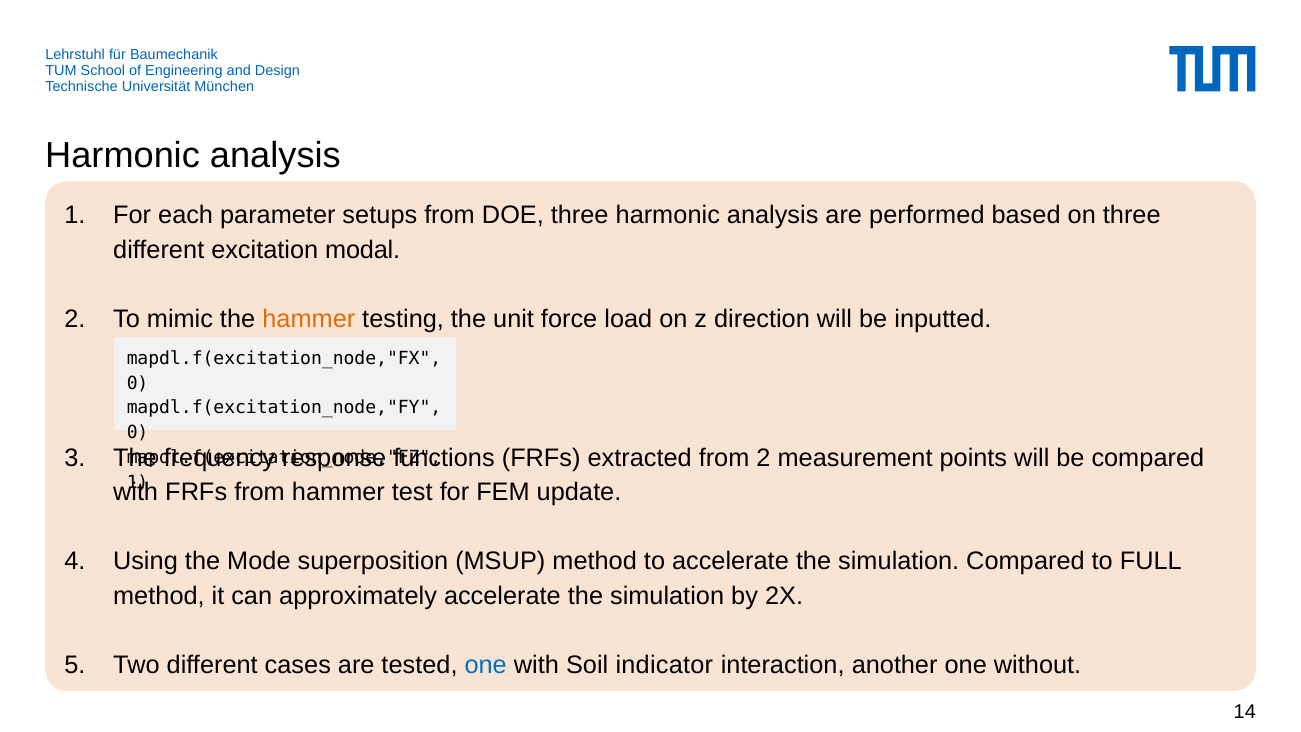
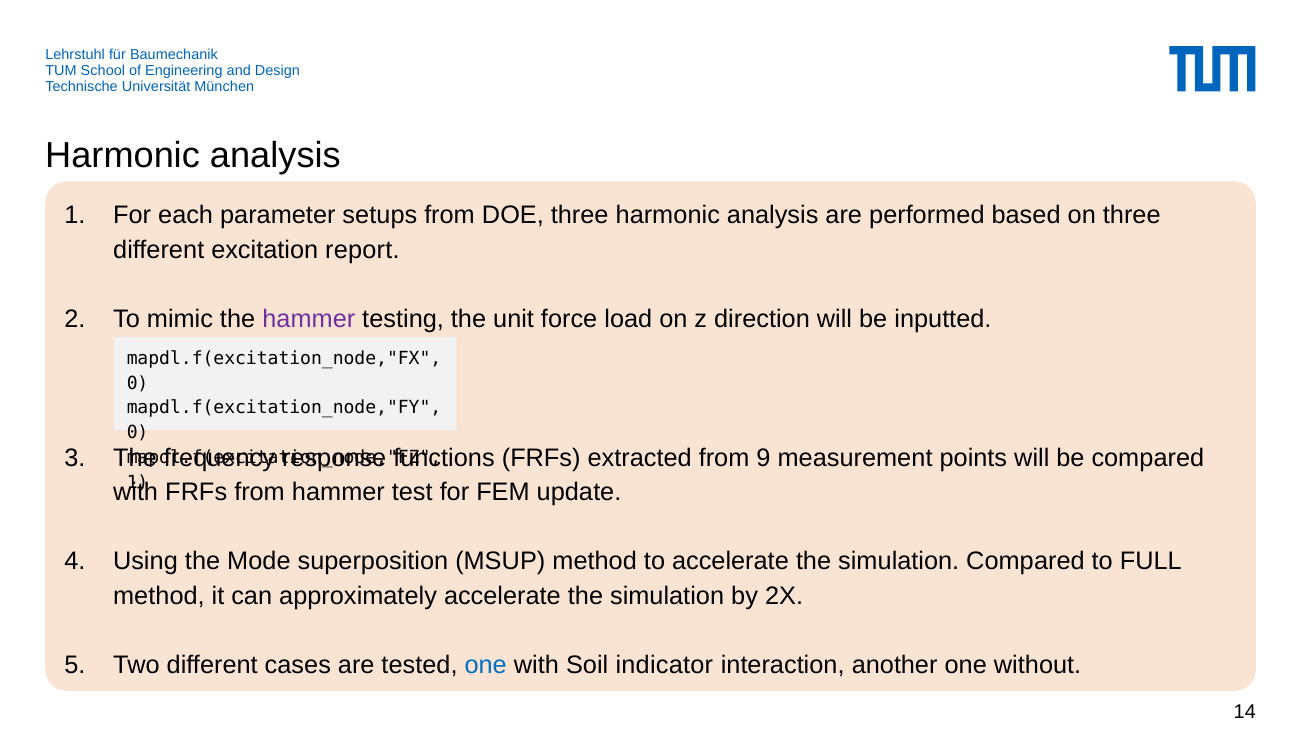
modal: modal -> report
hammer at (309, 319) colour: orange -> purple
from 2: 2 -> 9
